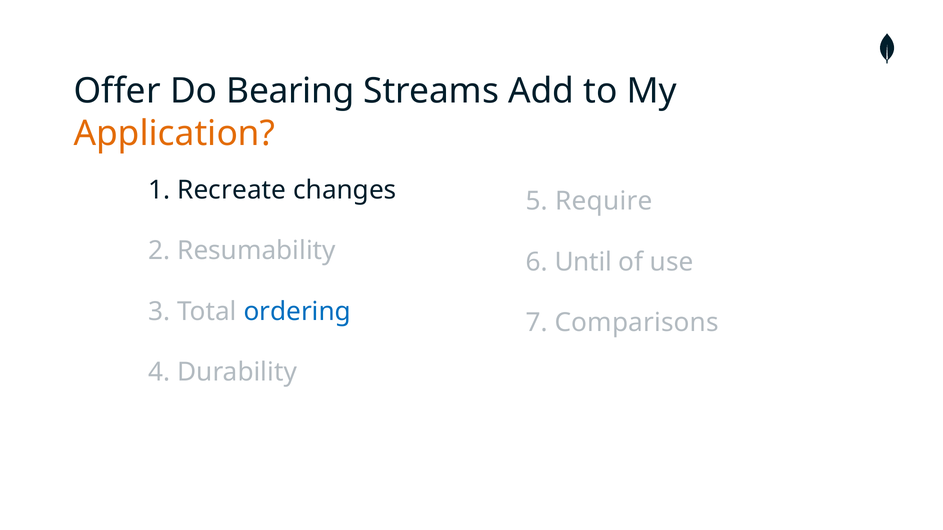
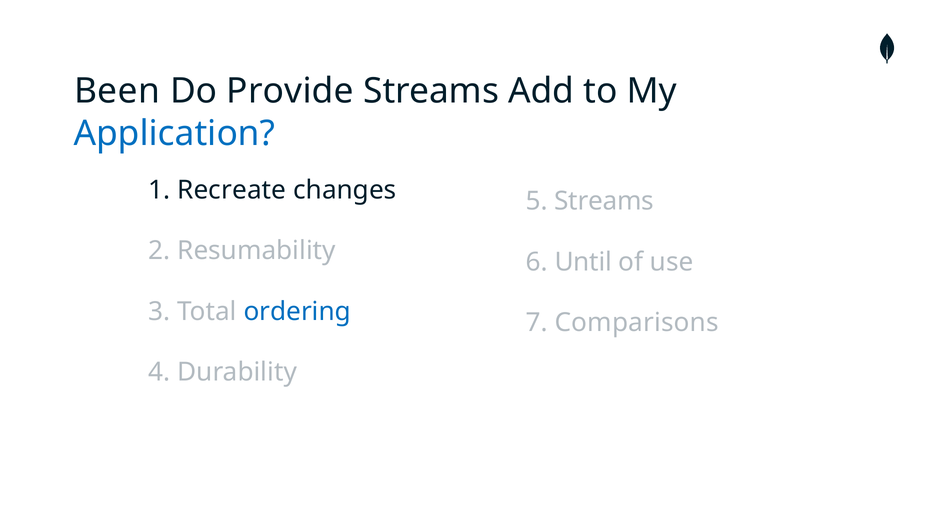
Offer: Offer -> Been
Bearing: Bearing -> Provide
Application colour: orange -> blue
5 Require: Require -> Streams
